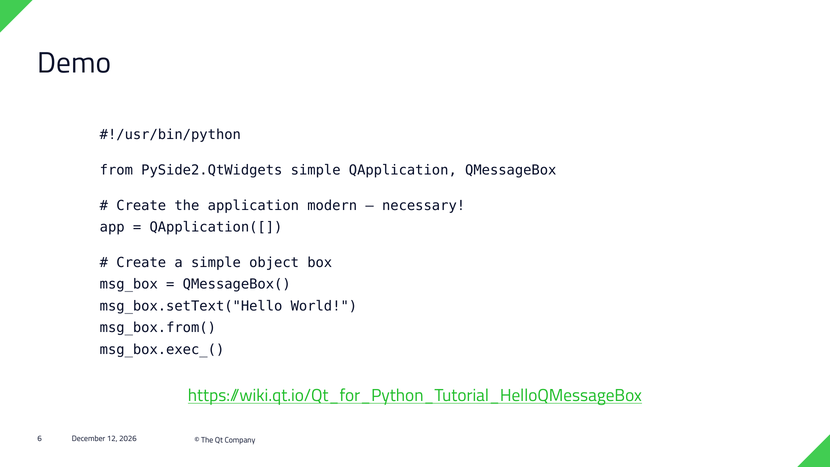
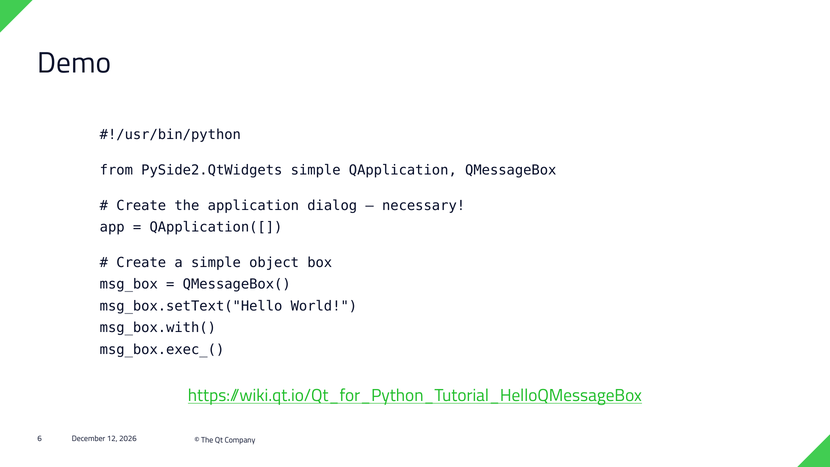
modern: modern -> dialog
msg_box.from(: msg_box.from( -> msg_box.with(
